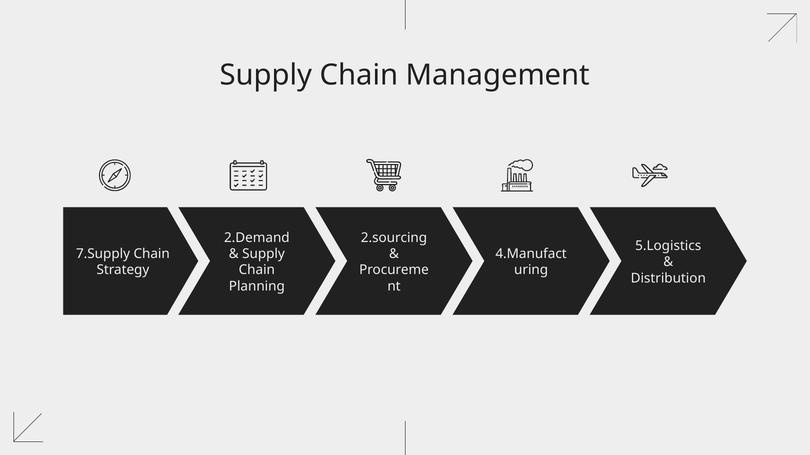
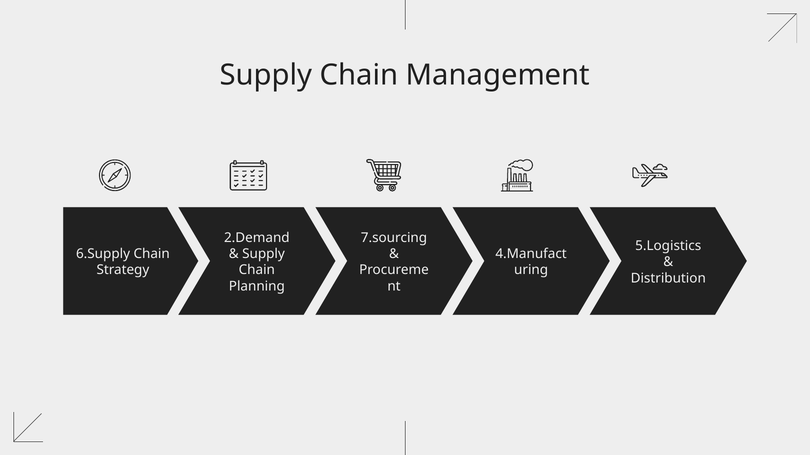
2.sourcing: 2.sourcing -> 7.sourcing
7.Supply: 7.Supply -> 6.Supply
